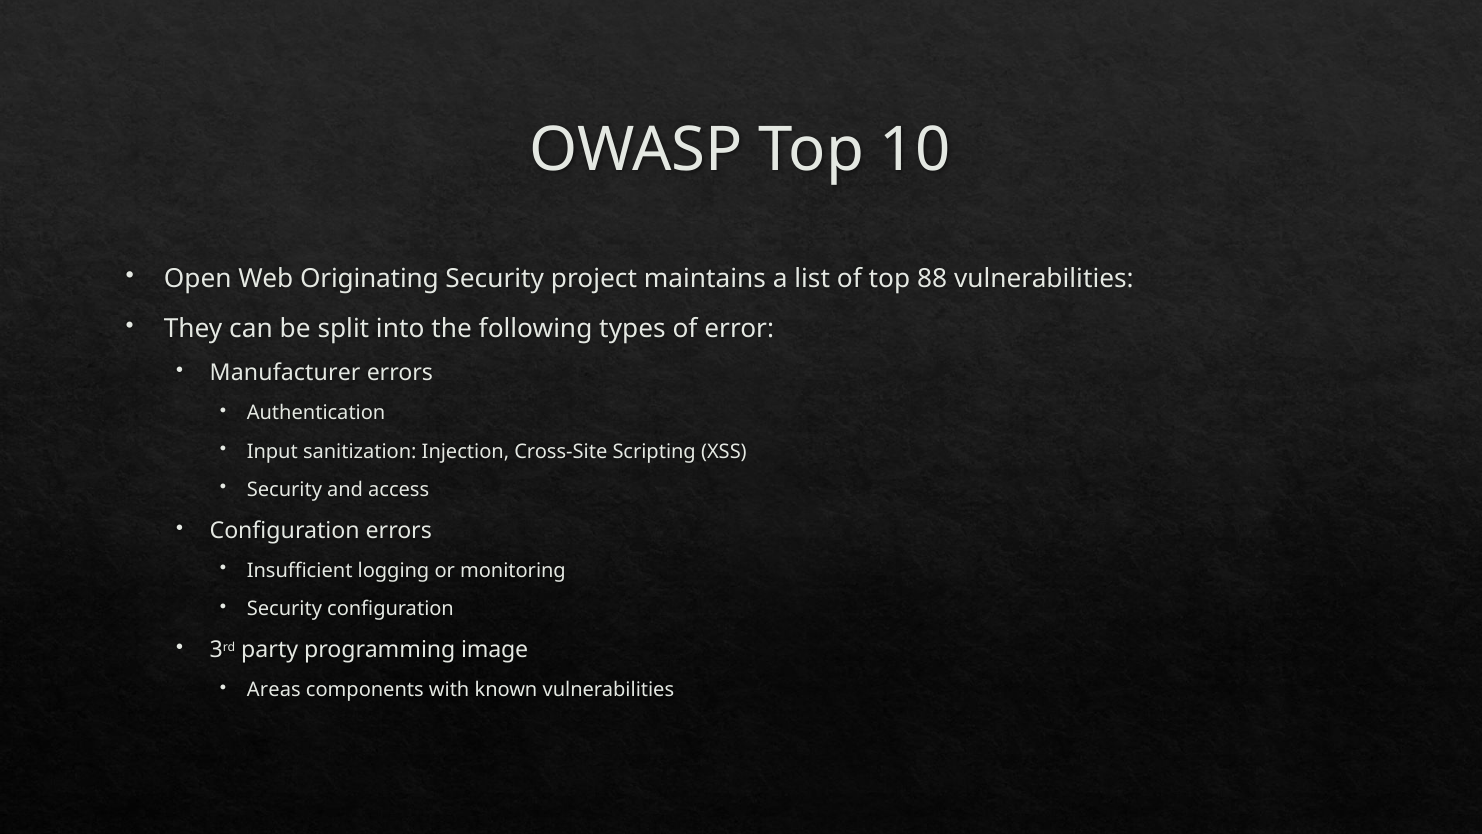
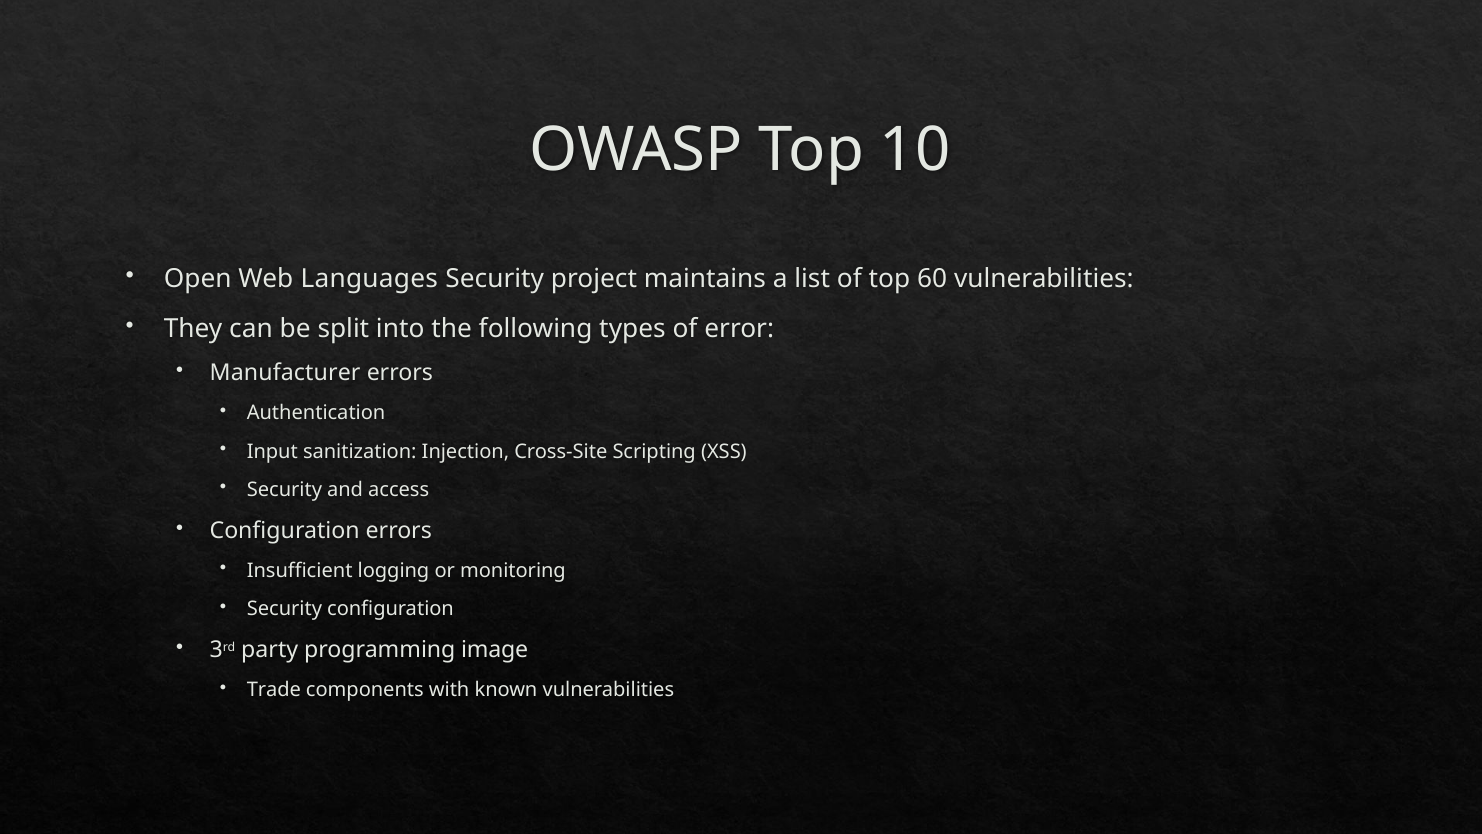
Originating: Originating -> Languages
88: 88 -> 60
Areas: Areas -> Trade
